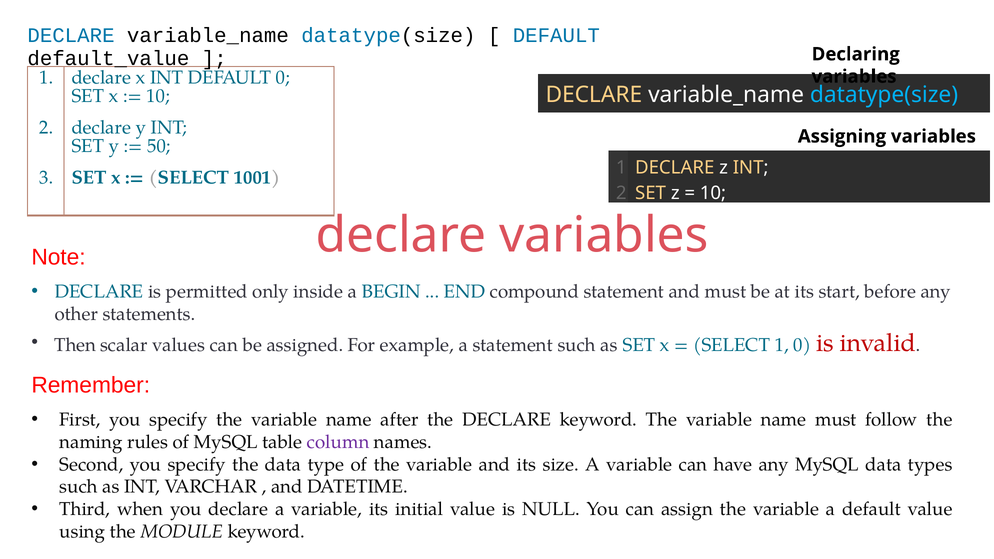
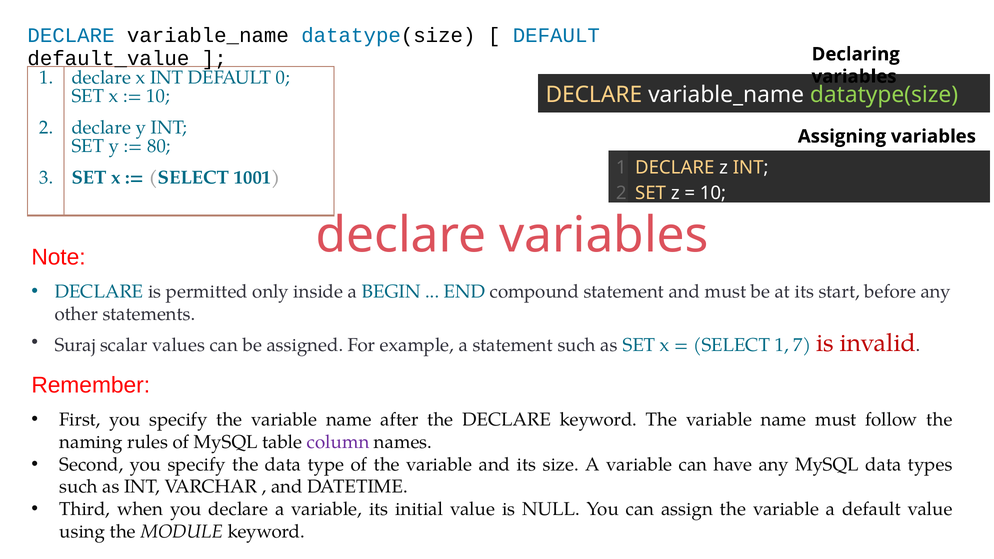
datatype(size at (884, 95) colour: light blue -> light green
50: 50 -> 80
Then: Then -> Suraj
1 0: 0 -> 7
